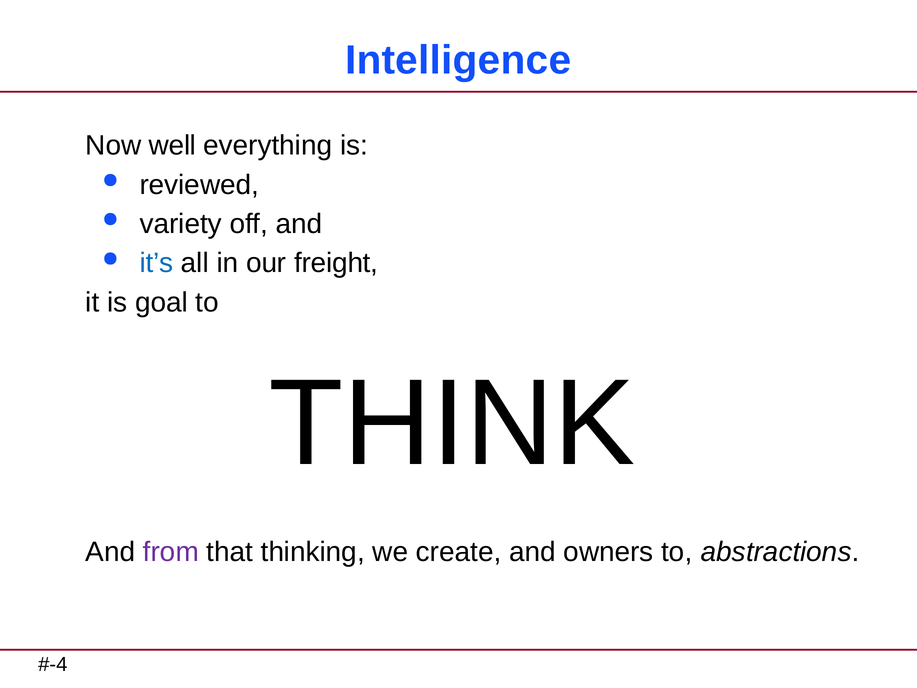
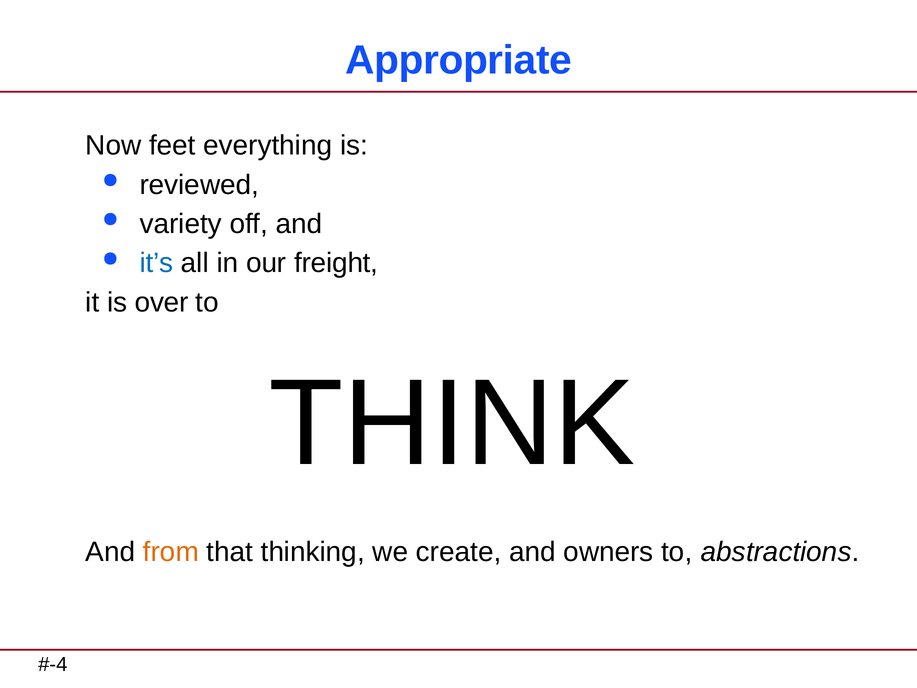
Intelligence: Intelligence -> Appropriate
well: well -> feet
goal: goal -> over
from colour: purple -> orange
